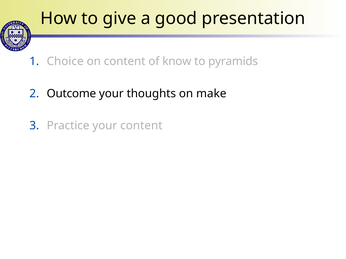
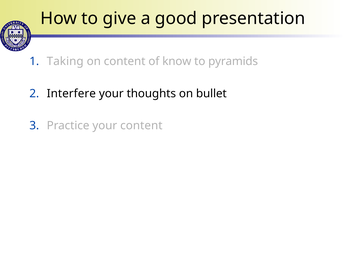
Choice: Choice -> Taking
Outcome: Outcome -> Interfere
make: make -> bullet
